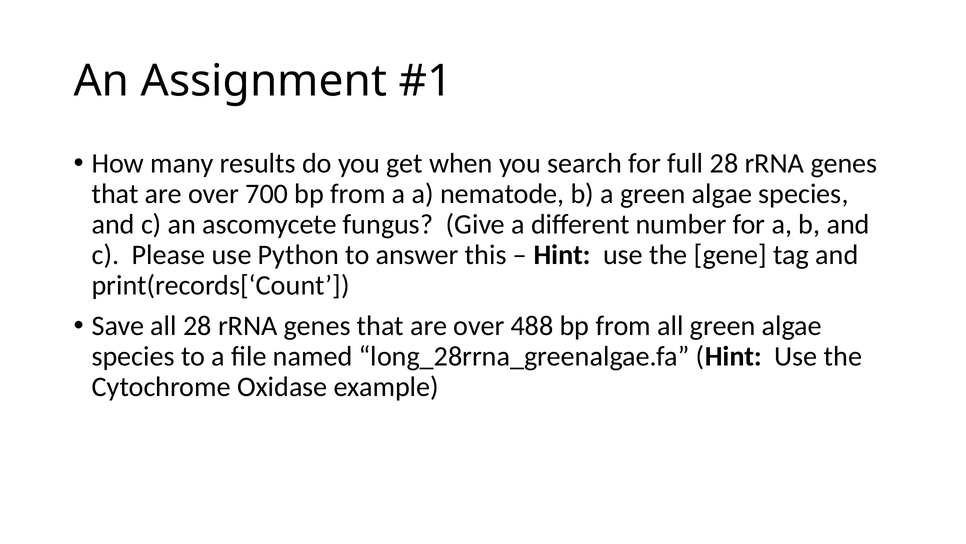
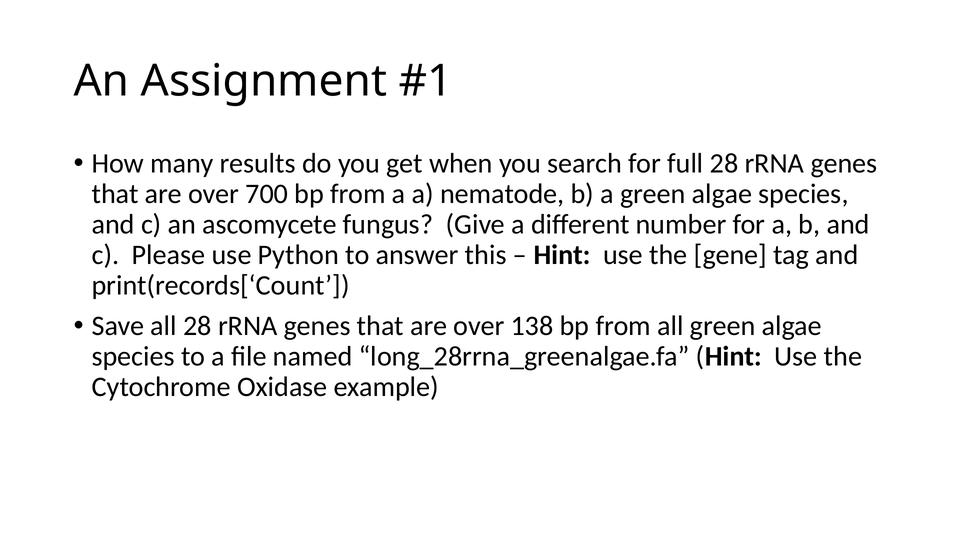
488: 488 -> 138
